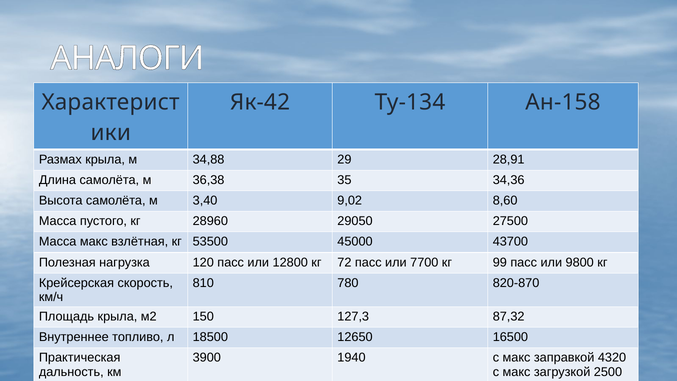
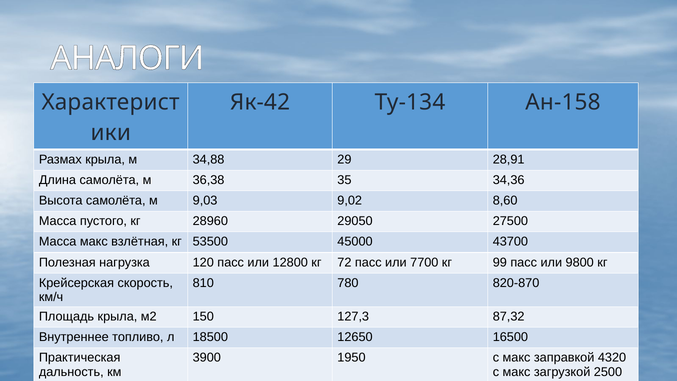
3,40: 3,40 -> 9,03
1940: 1940 -> 1950
